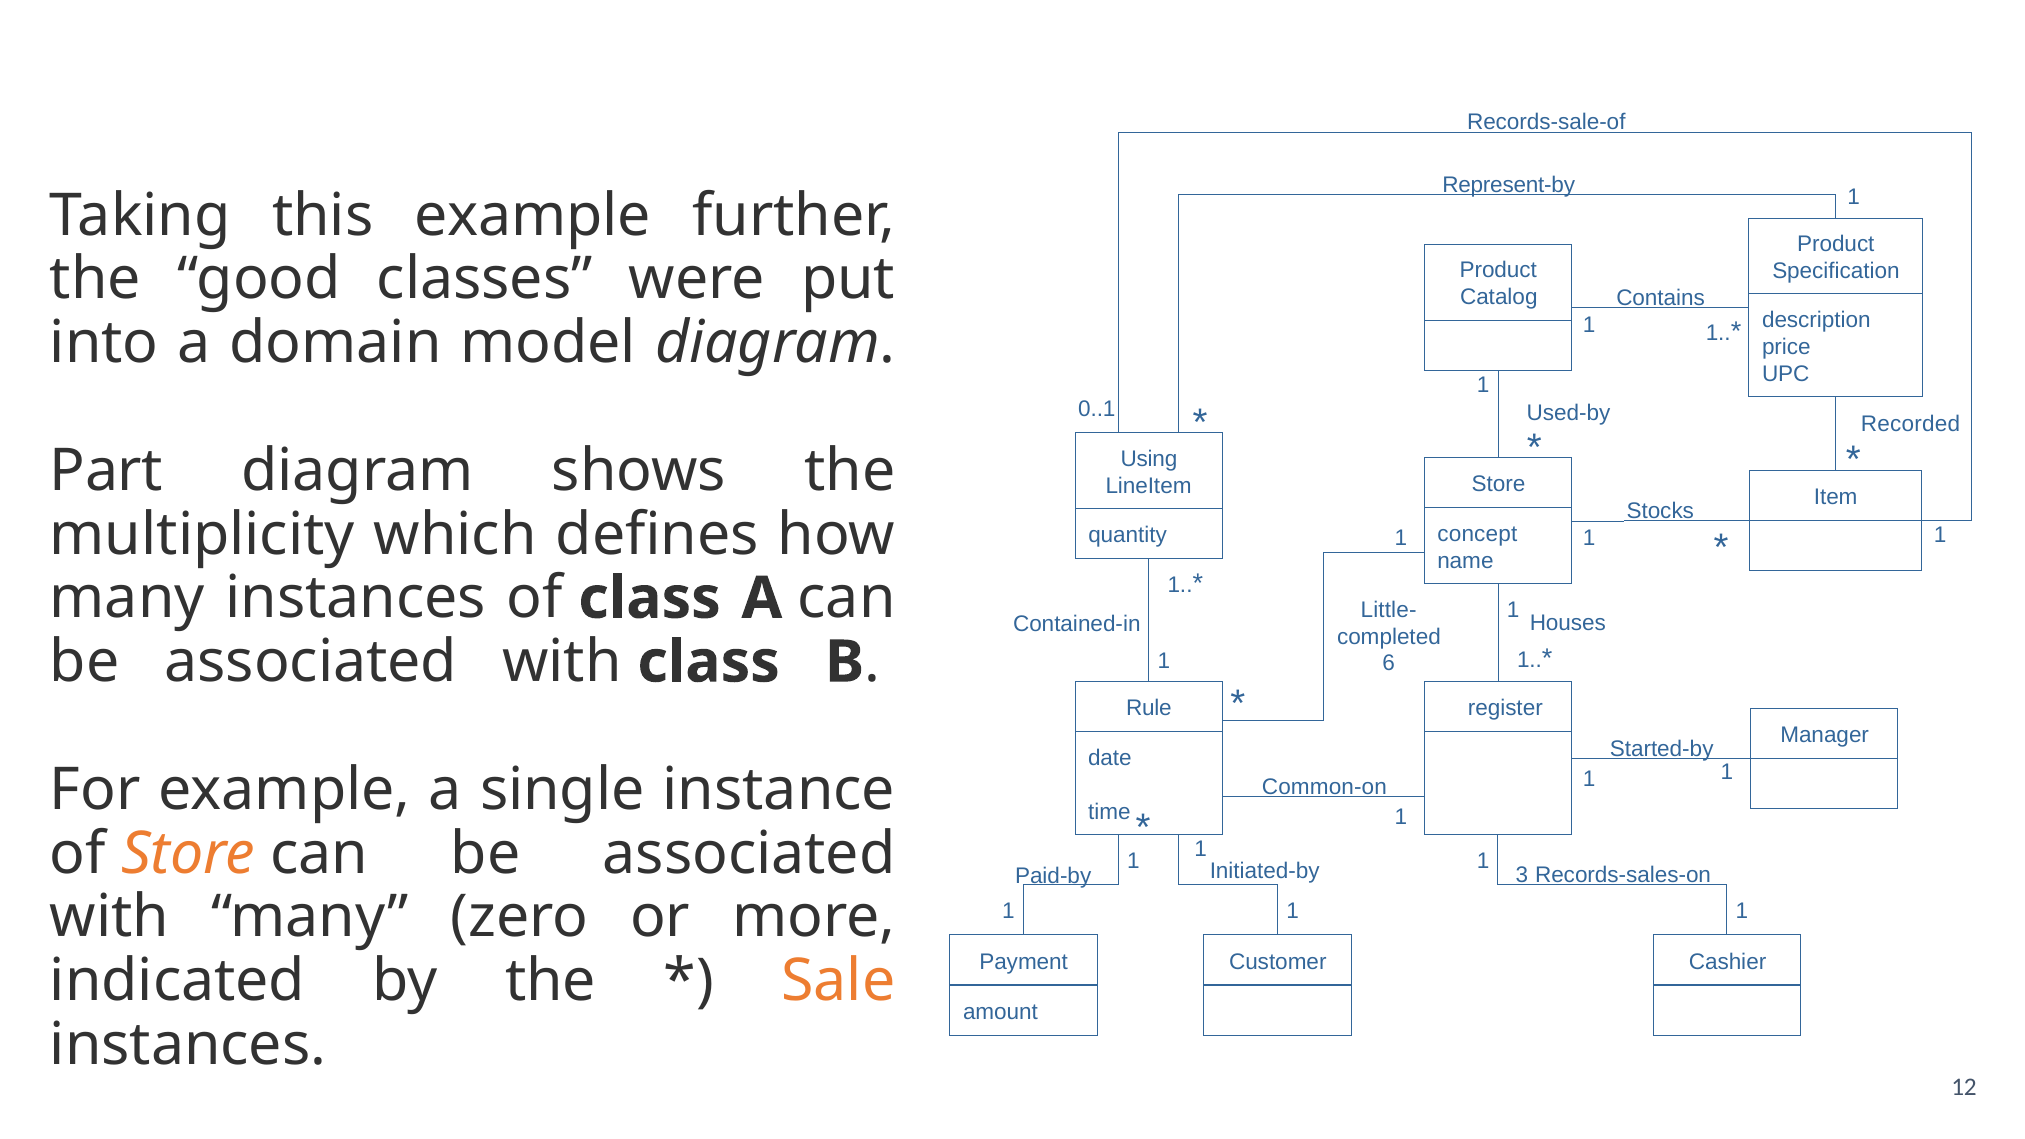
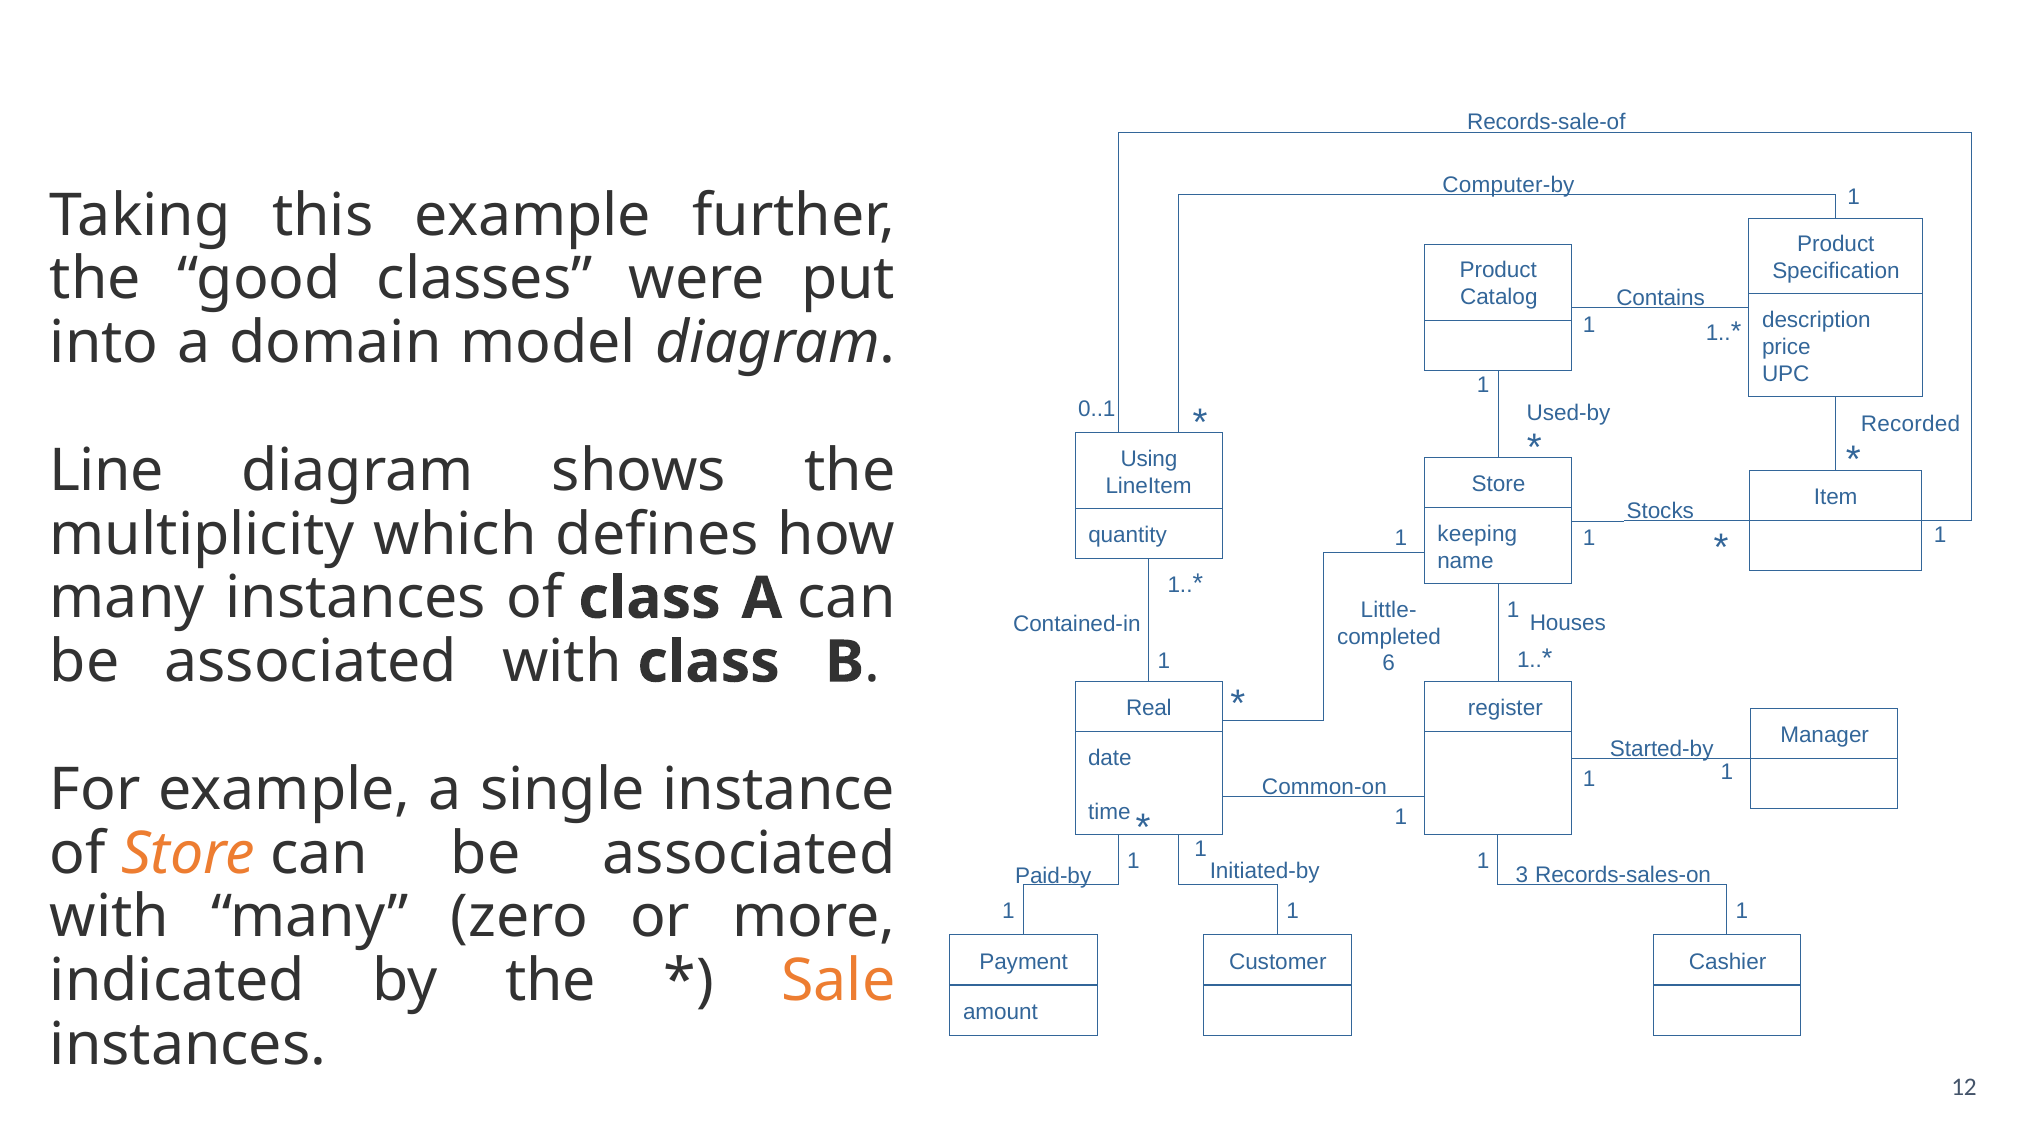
Represent-by: Represent-by -> Computer-by
Part: Part -> Line
concept: concept -> keeping
Rule: Rule -> Real
